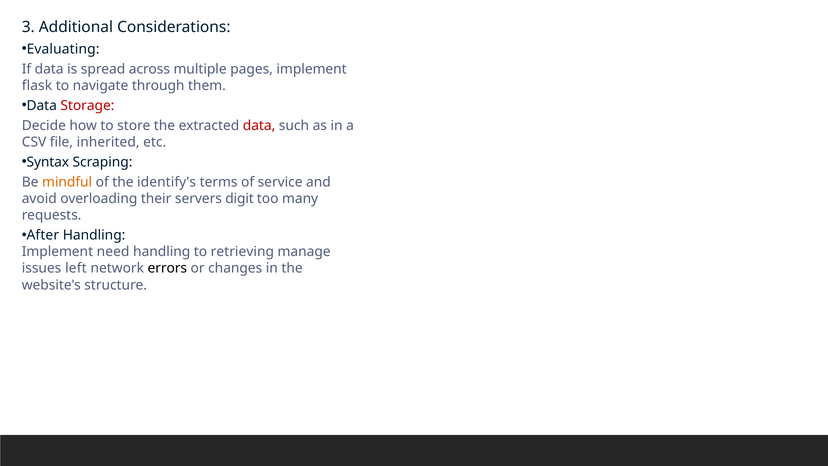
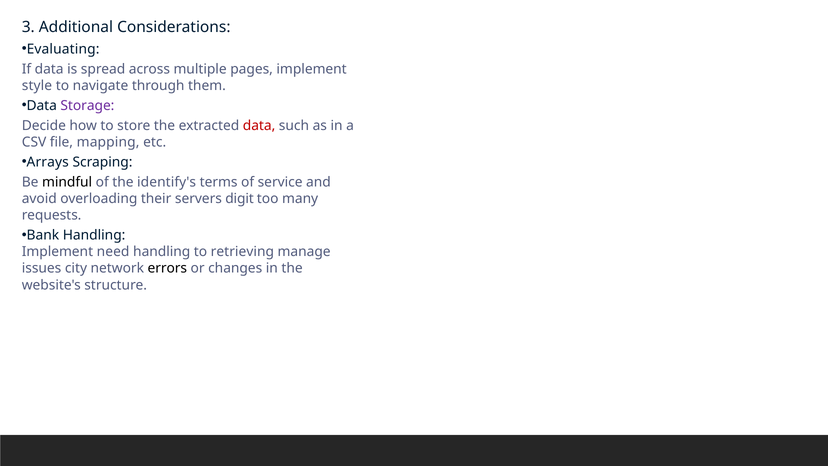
flask: flask -> style
Storage colour: red -> purple
inherited: inherited -> mapping
Syntax: Syntax -> Arrays
mindful colour: orange -> black
After: After -> Bank
left: left -> city
